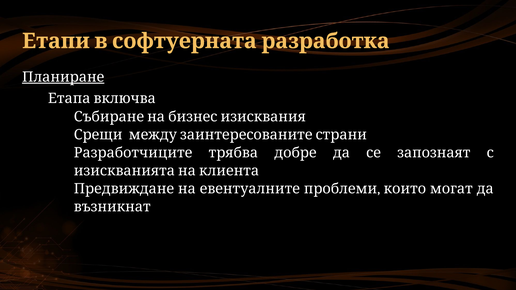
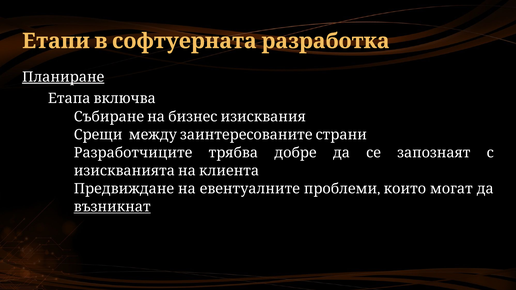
възникнат underline: none -> present
